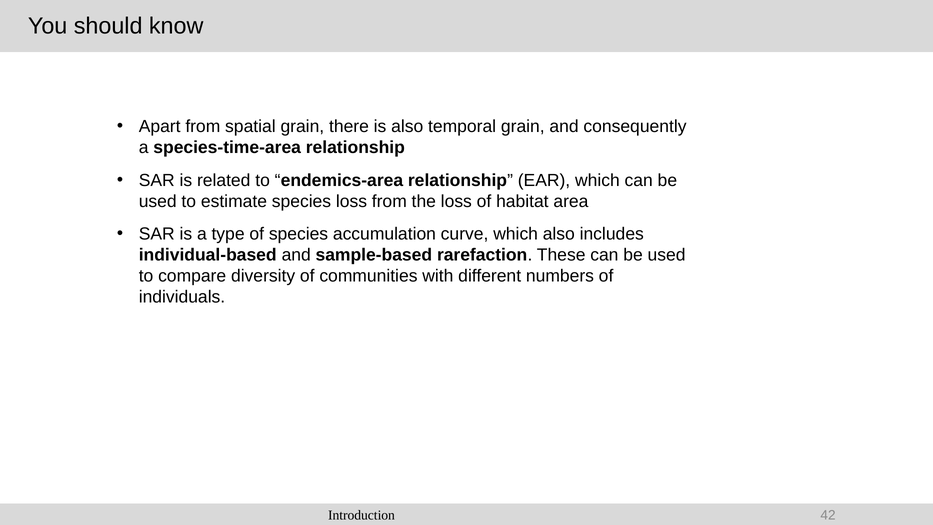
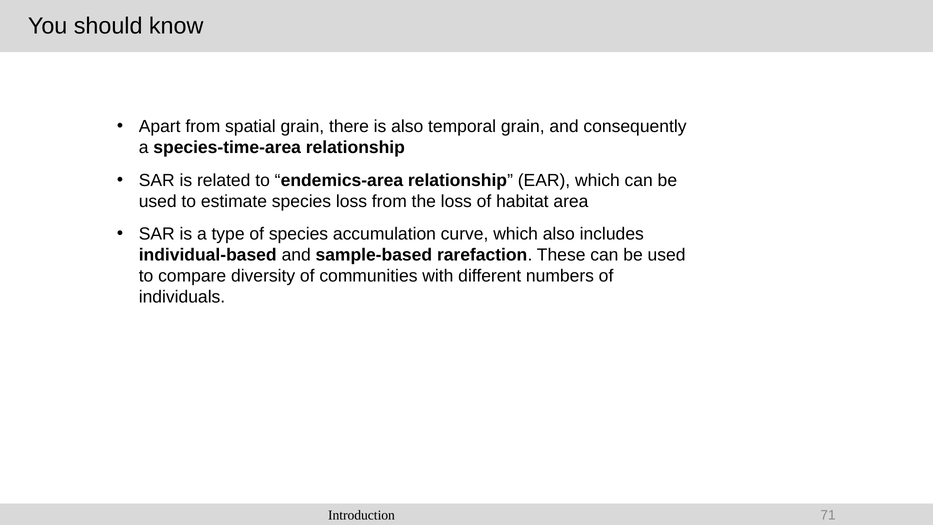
42: 42 -> 71
